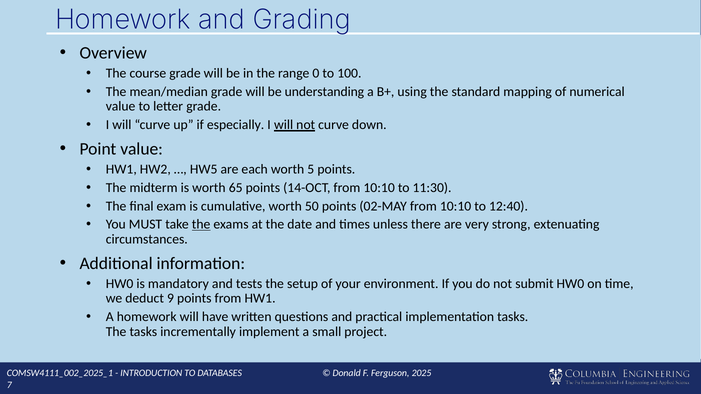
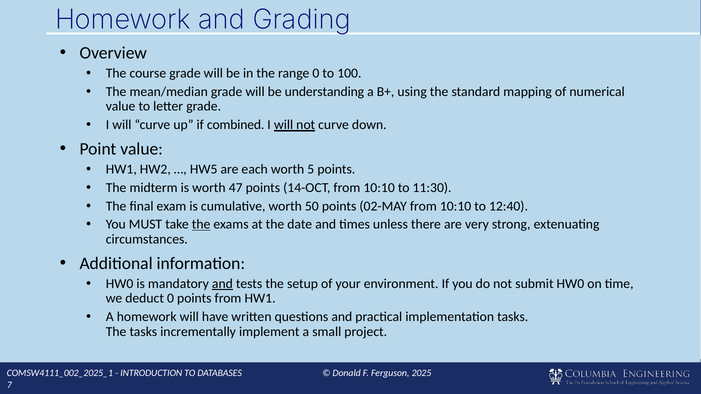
especially: especially -> combined
65: 65 -> 47
and at (222, 284) underline: none -> present
deduct 9: 9 -> 0
